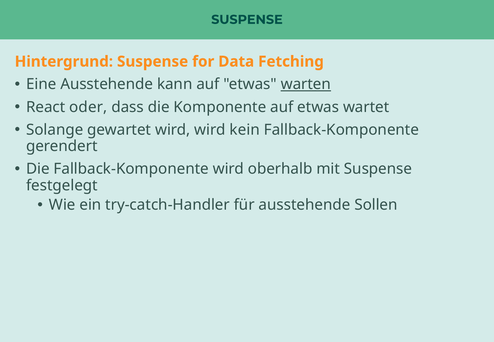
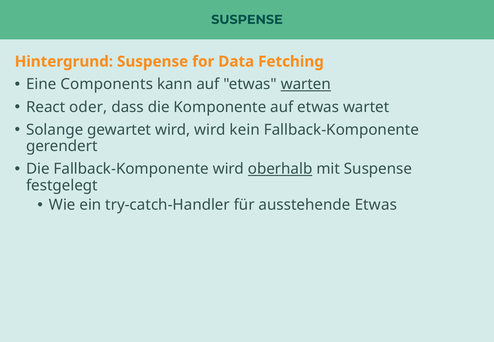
Eine Ausstehende: Ausstehende -> Components
oberhalb underline: none -> present
ausstehende Sollen: Sollen -> Etwas
